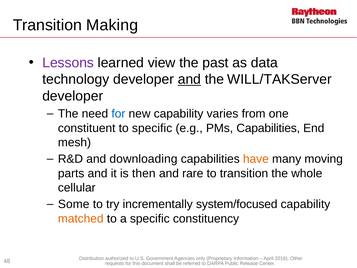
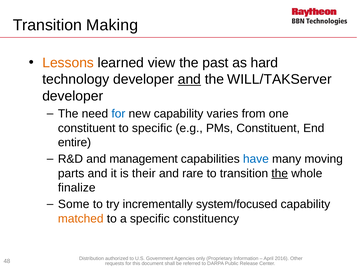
Lessons colour: purple -> orange
data: data -> hard
PMs Capabilities: Capabilities -> Constituent
mesh: mesh -> entire
downloading: downloading -> management
have colour: orange -> blue
then: then -> their
the at (280, 173) underline: none -> present
cellular: cellular -> finalize
